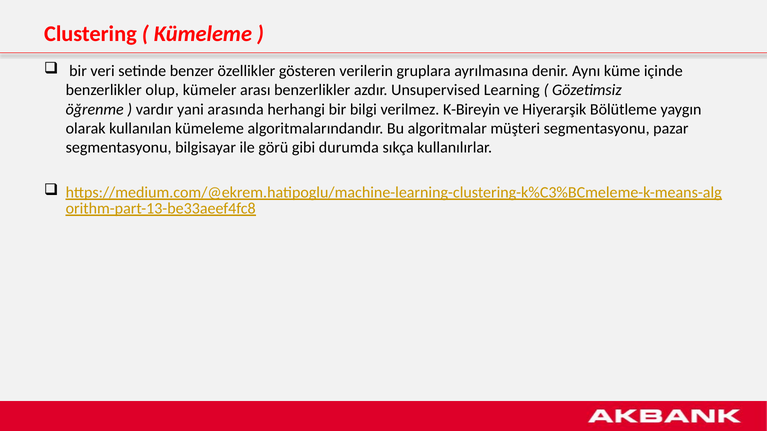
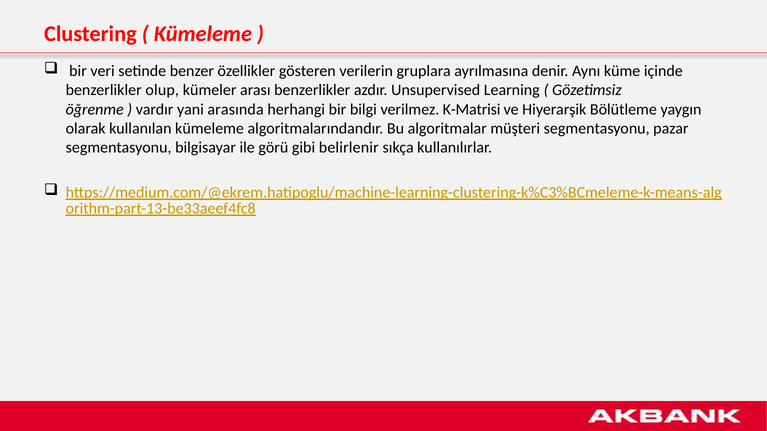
K-Bireyin: K-Bireyin -> K-Matrisi
durumda: durumda -> belirlenir
